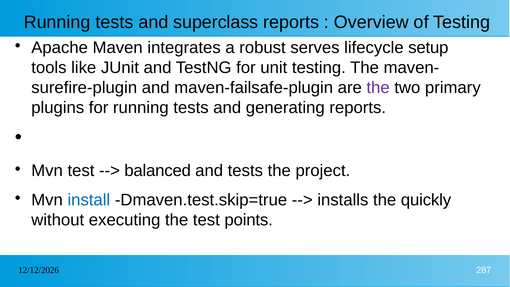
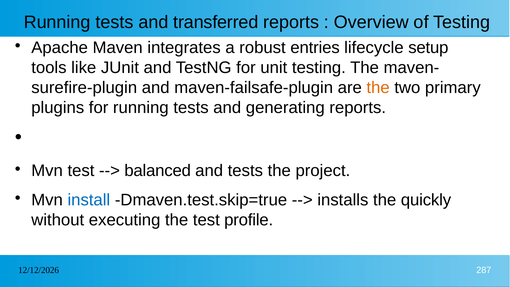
superclass: superclass -> transferred
serves: serves -> entries
the at (378, 88) colour: purple -> orange
points: points -> profile
